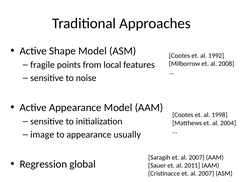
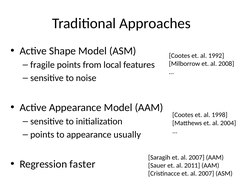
image at (42, 135): image -> points
global: global -> faster
